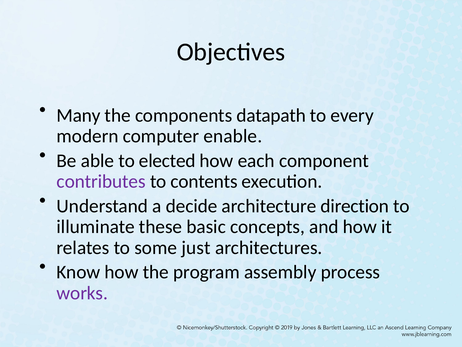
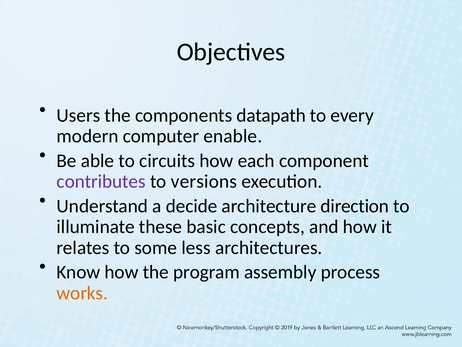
Many: Many -> Users
elected: elected -> circuits
contents: contents -> versions
just: just -> less
works colour: purple -> orange
